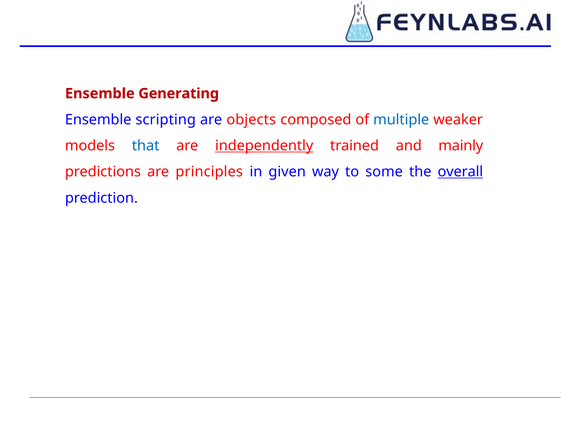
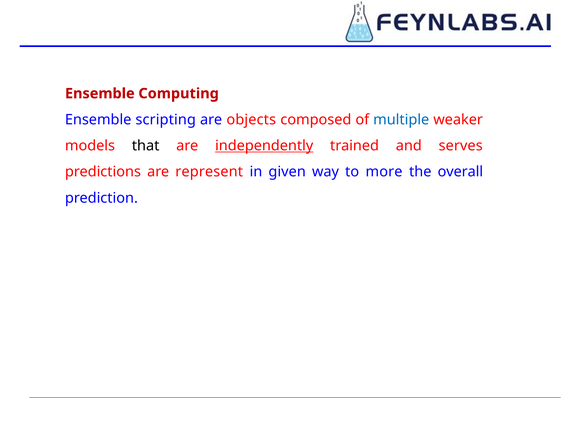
Generating: Generating -> Computing
that colour: blue -> black
mainly: mainly -> serves
principles: principles -> represent
some: some -> more
overall underline: present -> none
